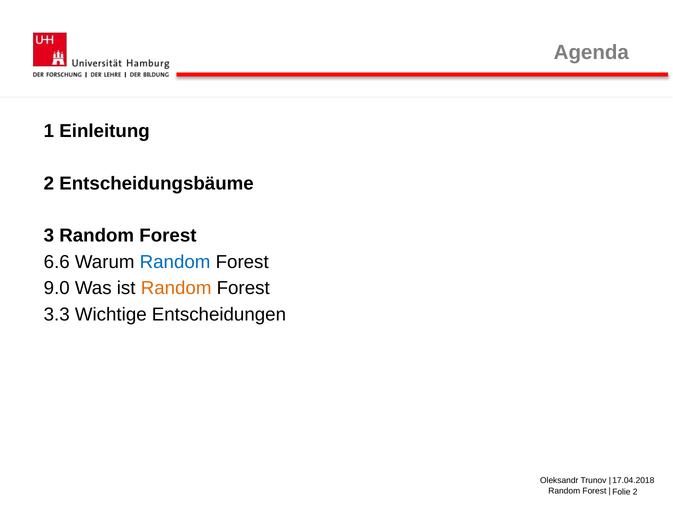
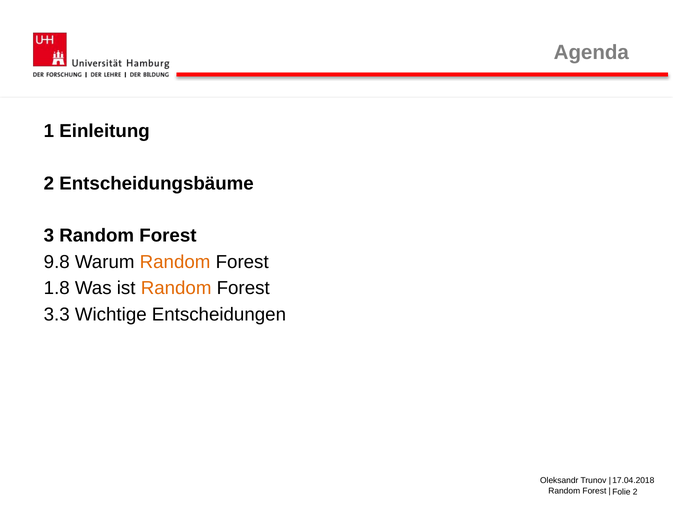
6.6: 6.6 -> 9.8
Random at (175, 262) colour: blue -> orange
9.0: 9.0 -> 1.8
